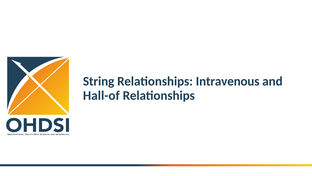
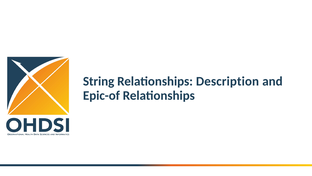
Intravenous: Intravenous -> Description
Hall-of: Hall-of -> Epic-of
